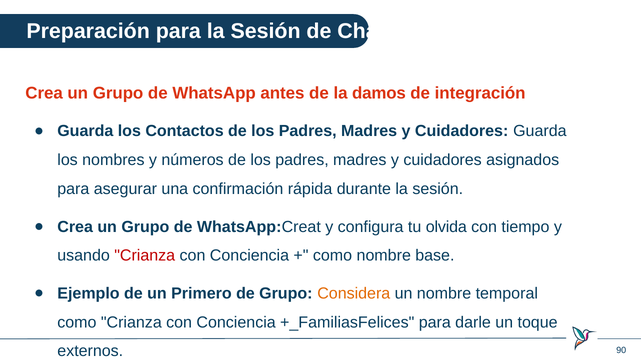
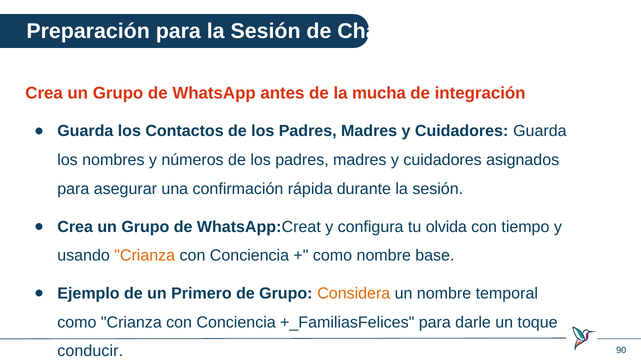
damos: damos -> mucha
Crianza at (145, 255) colour: red -> orange
externos: externos -> conducir
